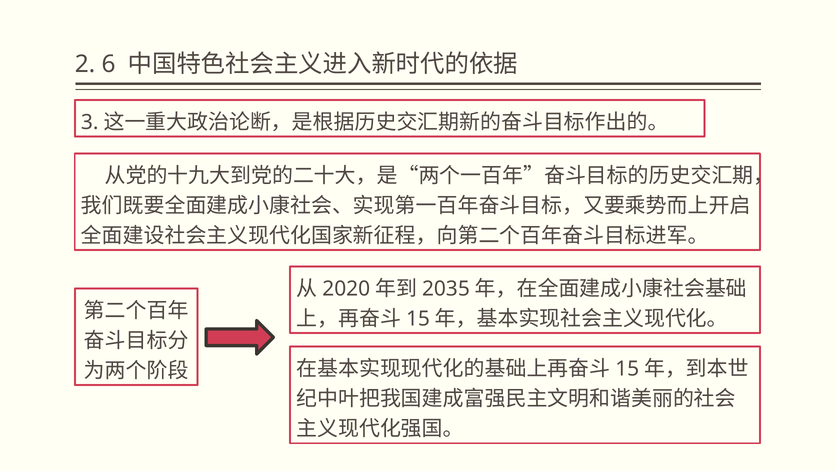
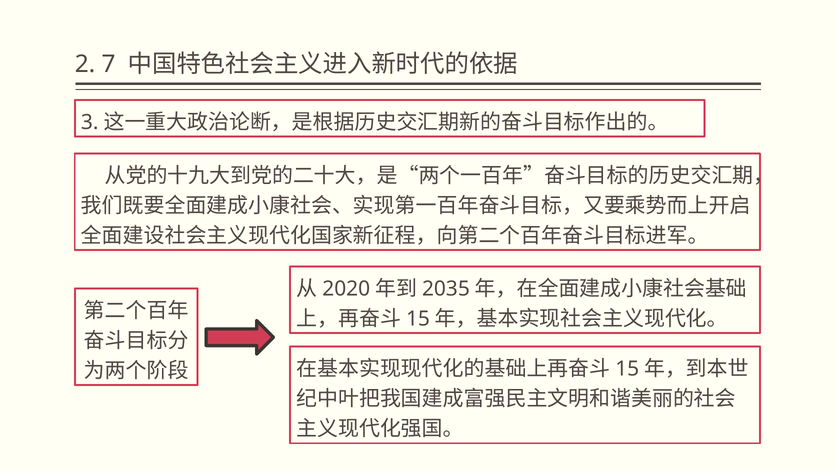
6: 6 -> 7
